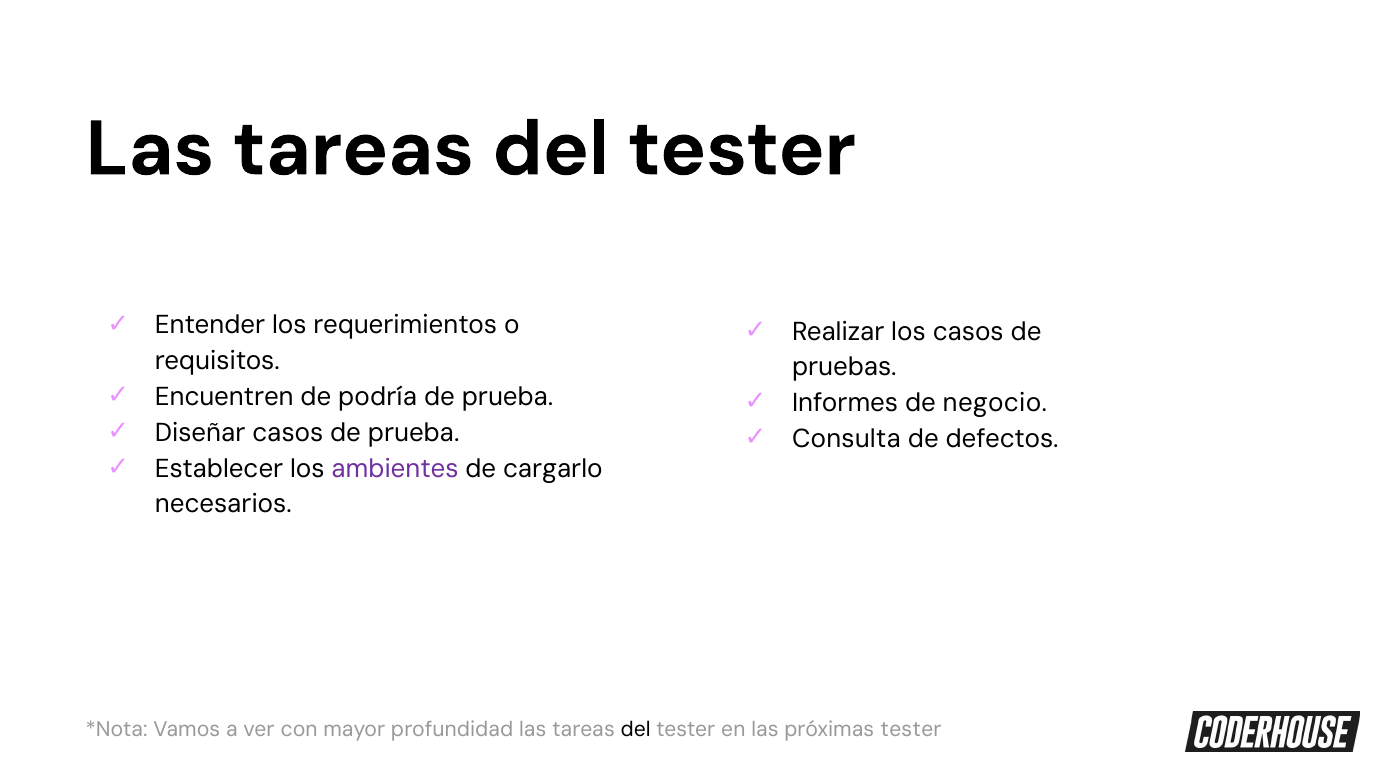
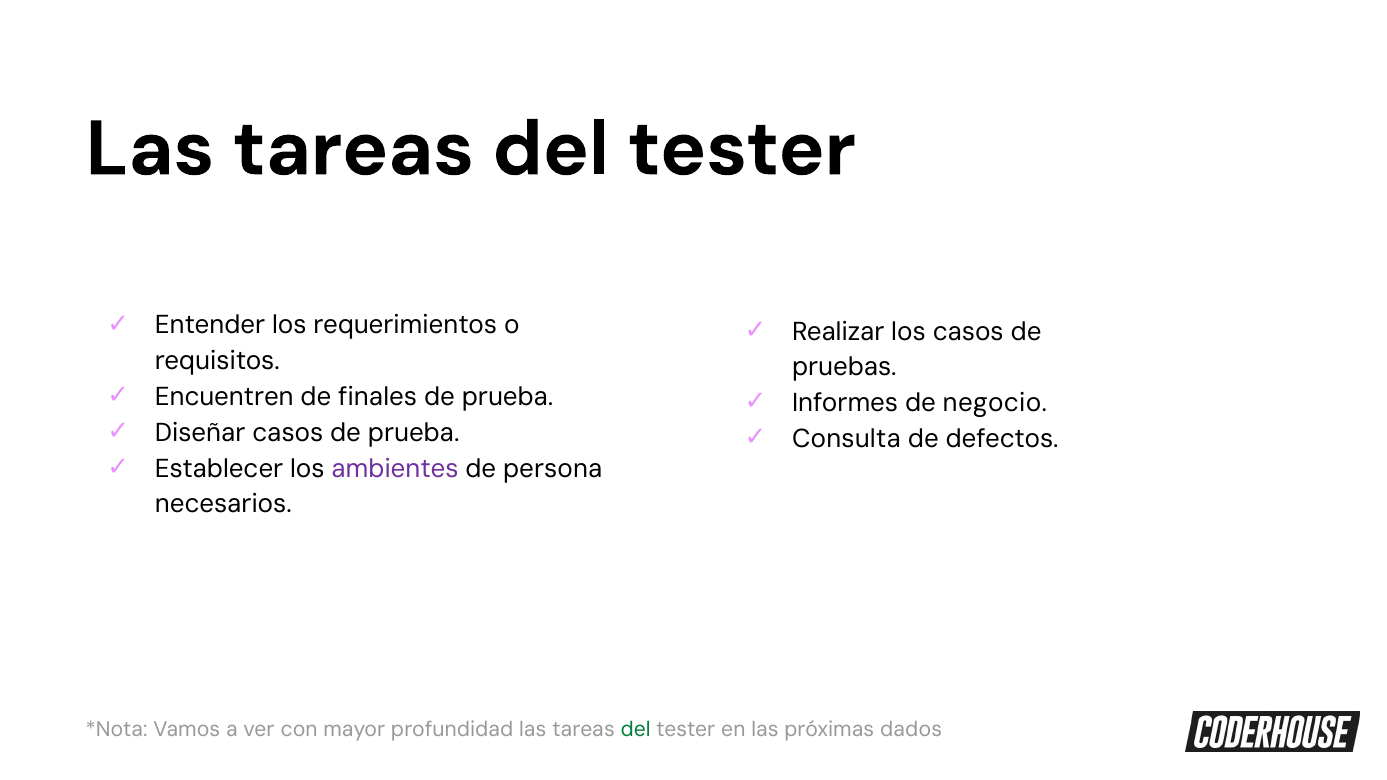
podría: podría -> finales
cargarlo: cargarlo -> persona
del at (636, 730) colour: black -> green
próximas tester: tester -> dados
